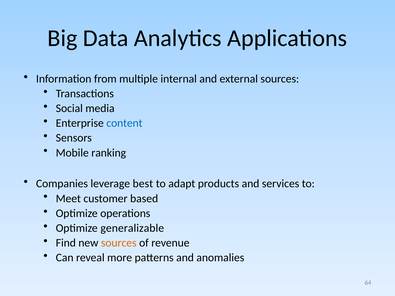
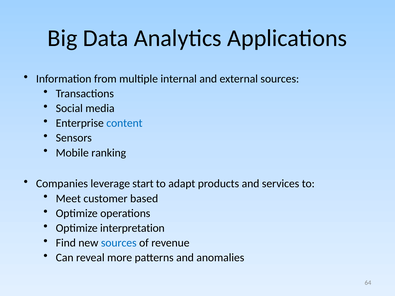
best: best -> start
generalizable: generalizable -> interpretation
sources at (119, 243) colour: orange -> blue
